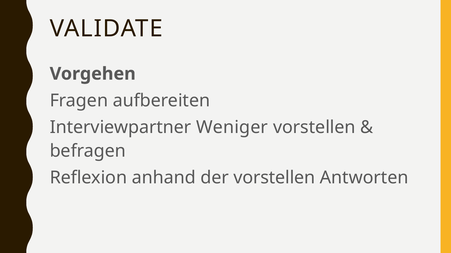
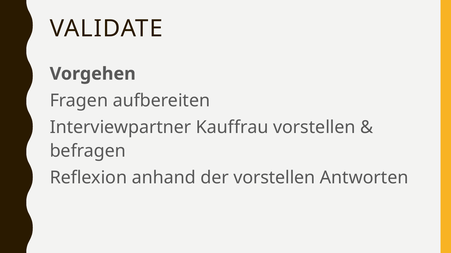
Weniger: Weniger -> Kauffrau
